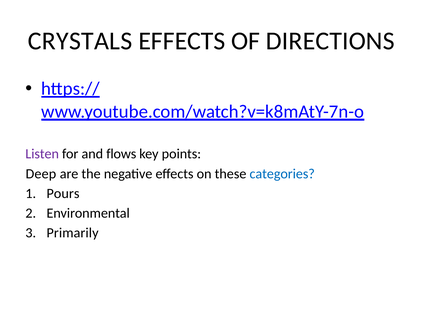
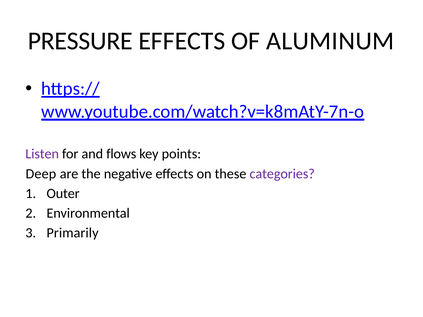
CRYSTALS: CRYSTALS -> PRESSURE
DIRECTIONS: DIRECTIONS -> ALUMINUM
categories colour: blue -> purple
Pours: Pours -> Outer
